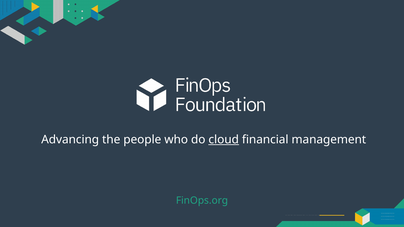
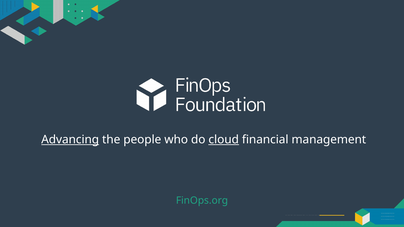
Advancing underline: none -> present
